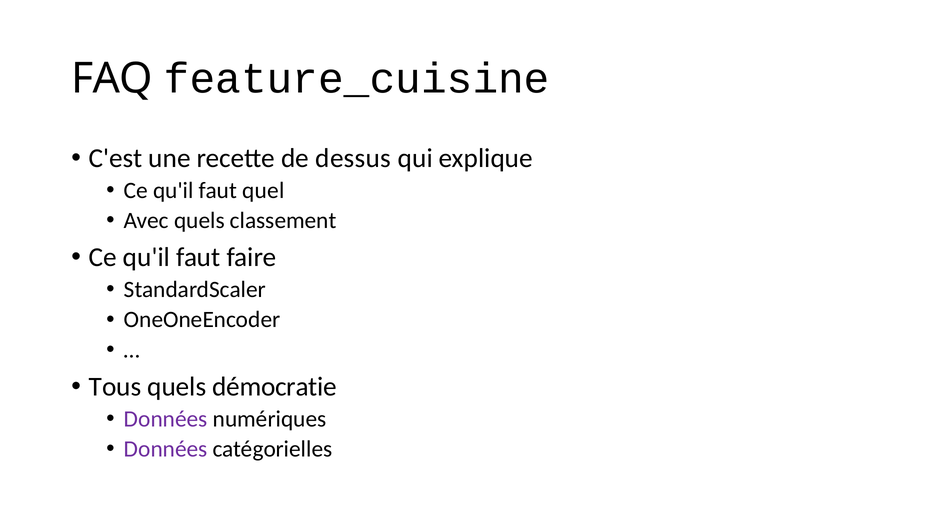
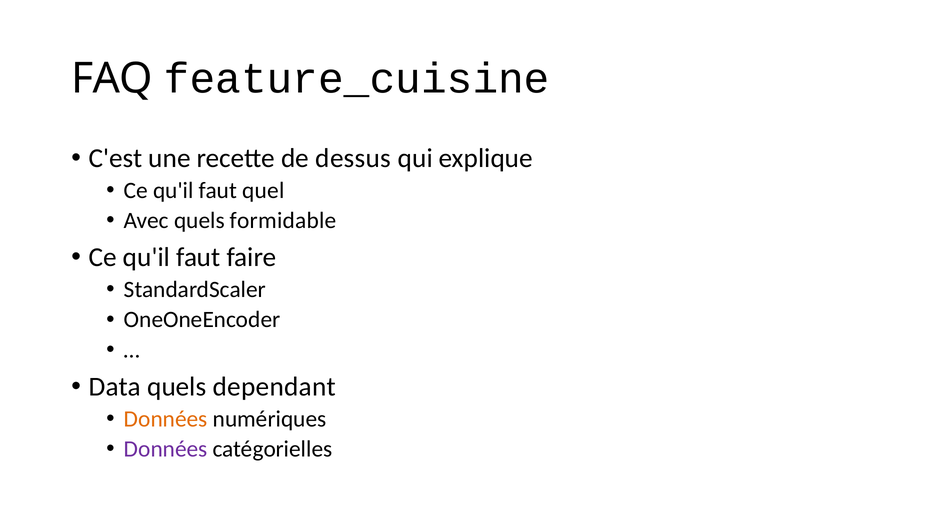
classement: classement -> formidable
Tous: Tous -> Data
démocratie: démocratie -> dependant
Données at (166, 419) colour: purple -> orange
